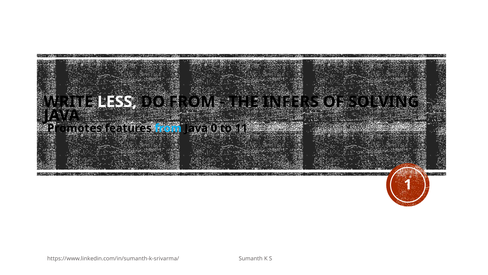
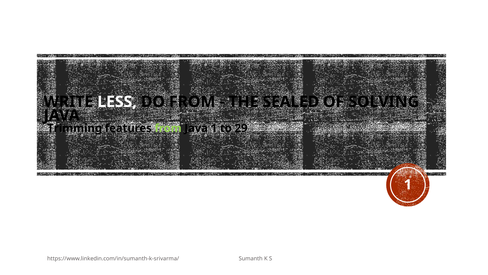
INFERS: INFERS -> SEALED
Promotes: Promotes -> Trimming
from at (168, 128) colour: light blue -> light green
Java 0: 0 -> 1
11: 11 -> 29
